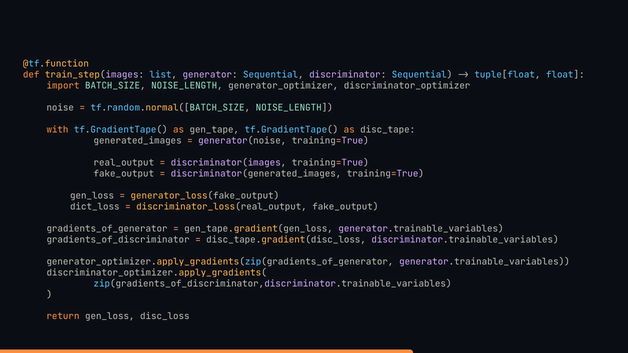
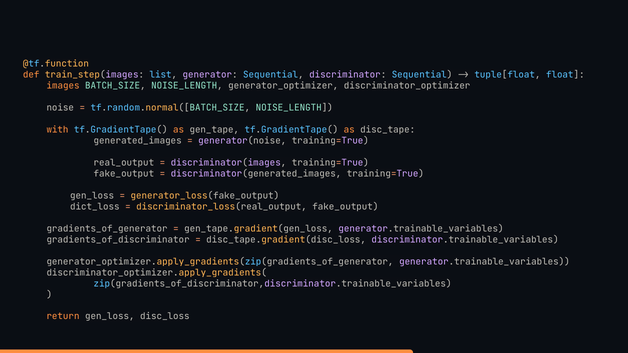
import: import -> images
